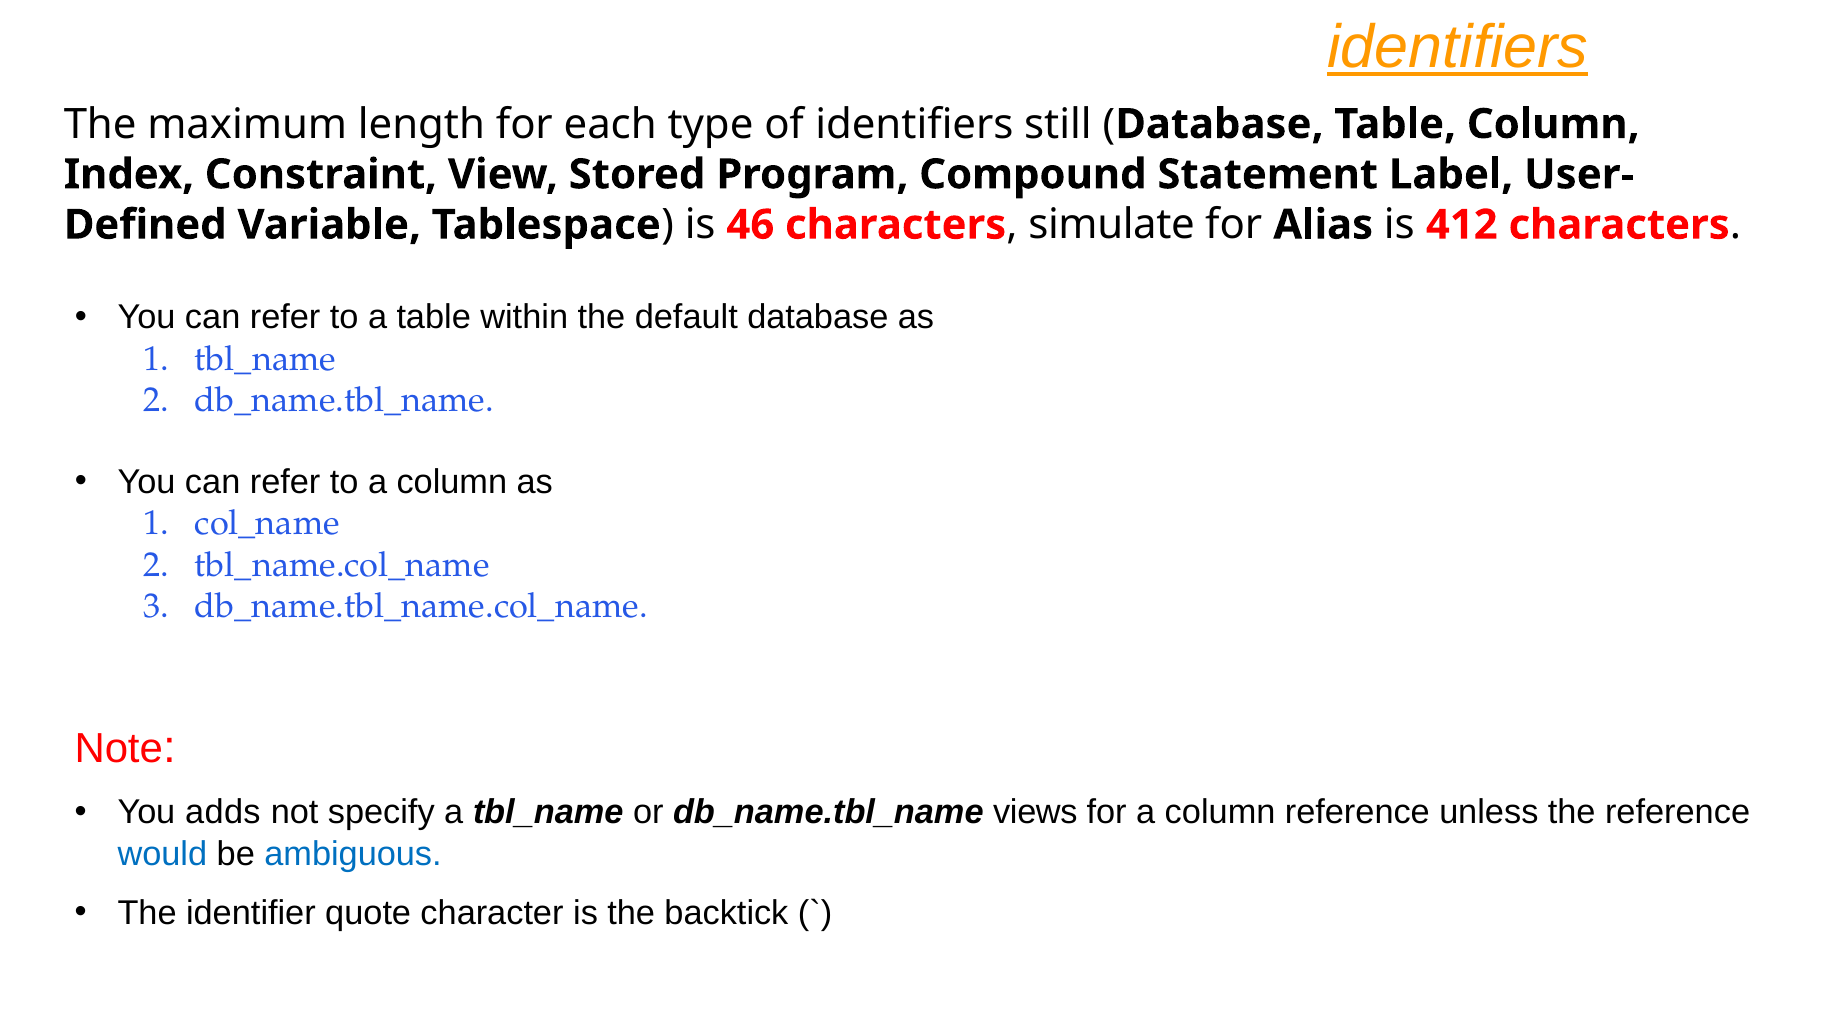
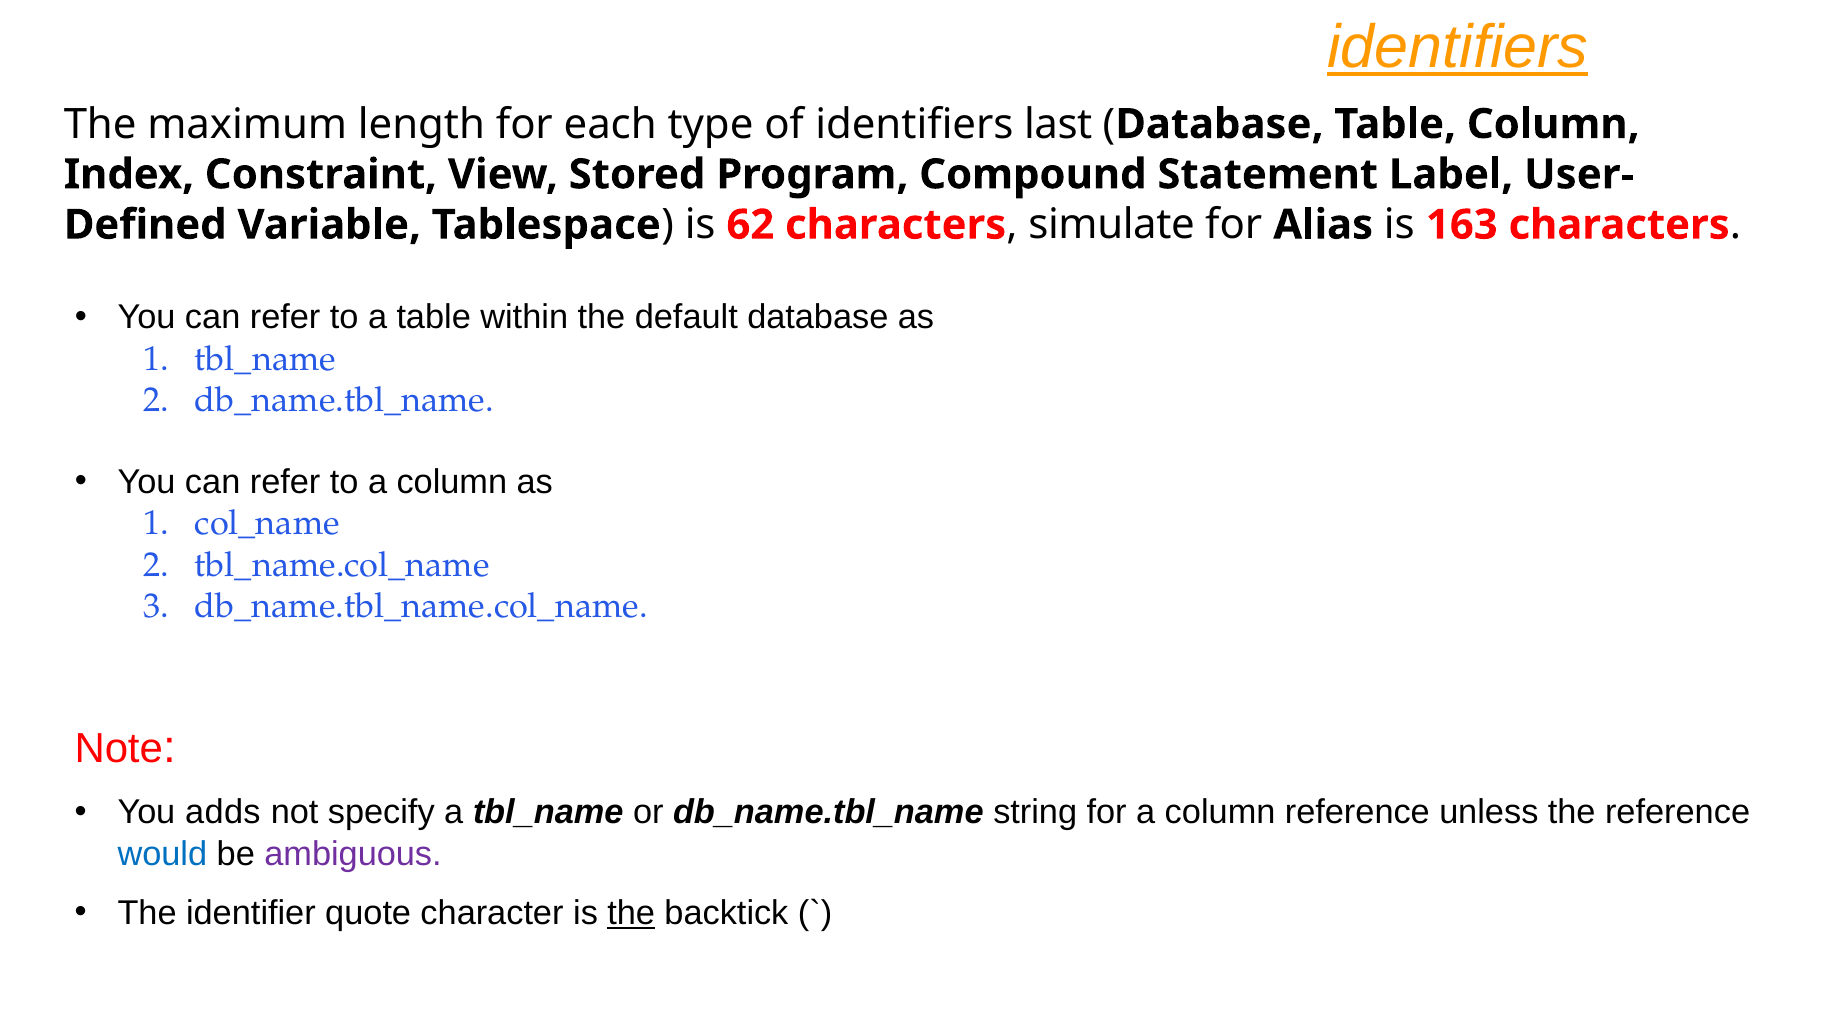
still: still -> last
46: 46 -> 62
412: 412 -> 163
views: views -> string
ambiguous colour: blue -> purple
the at (631, 913) underline: none -> present
